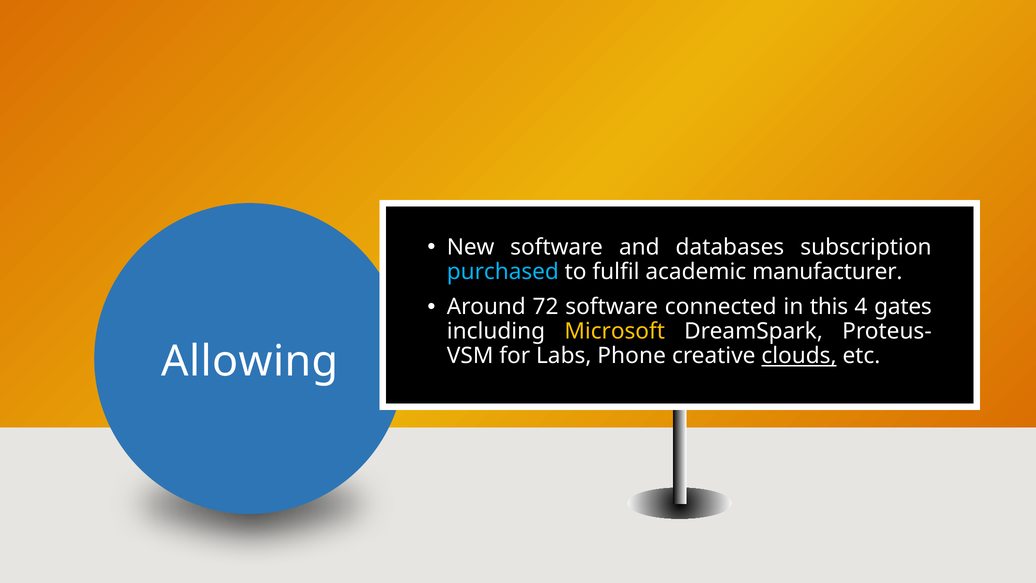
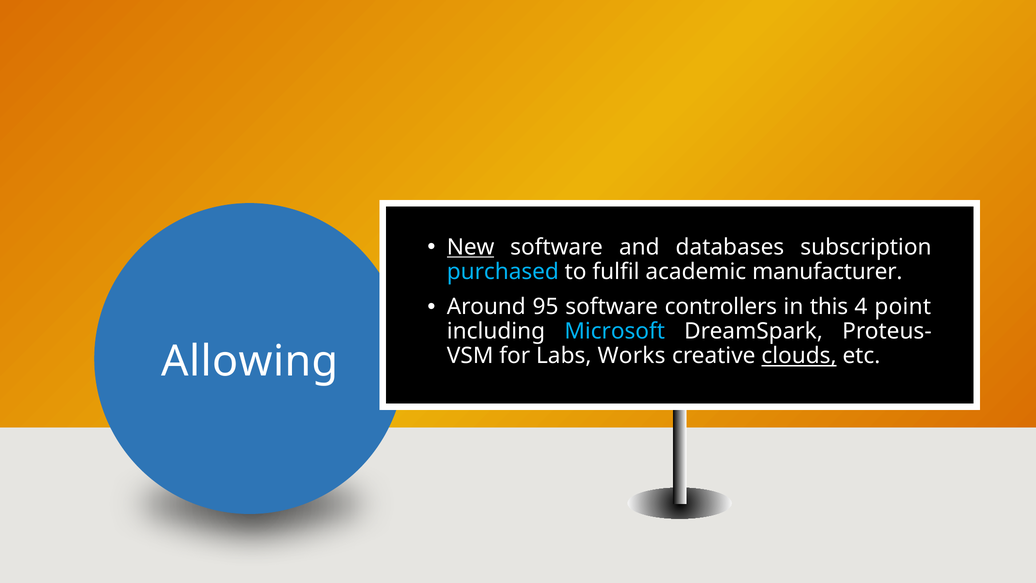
New underline: none -> present
72: 72 -> 95
connected: connected -> controllers
gates: gates -> point
Microsoft colour: yellow -> light blue
Phone: Phone -> Works
